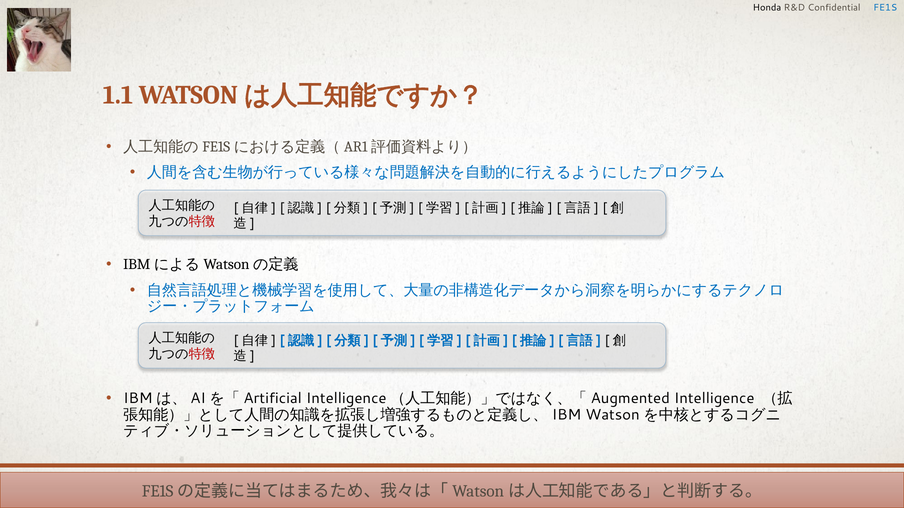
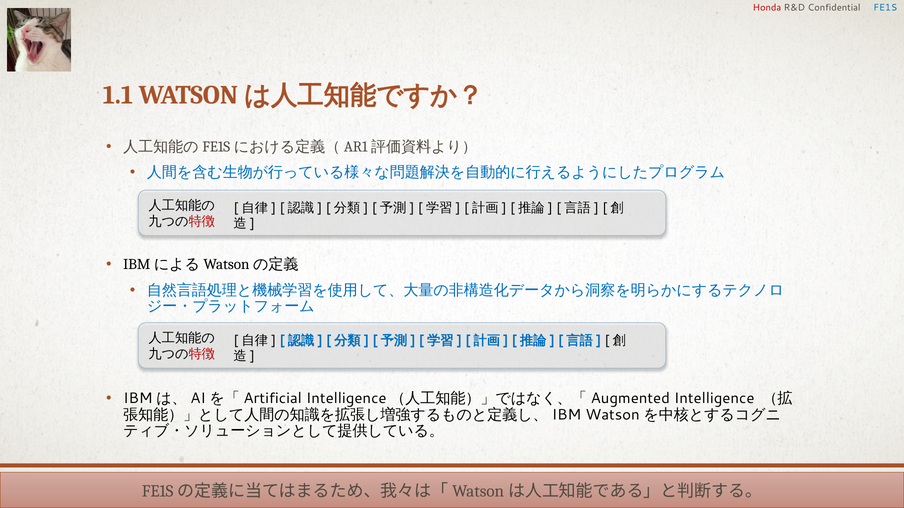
Honda colour: black -> red
